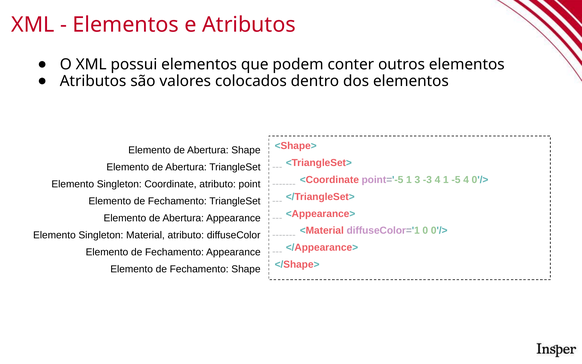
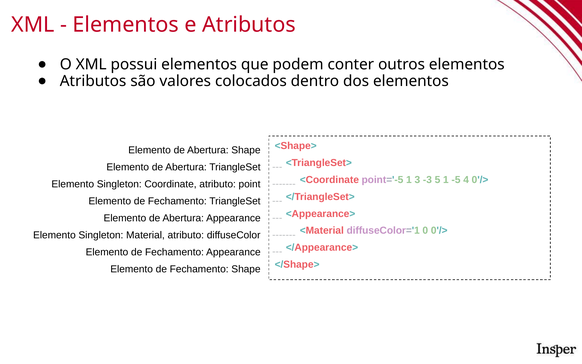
-3 4: 4 -> 5
